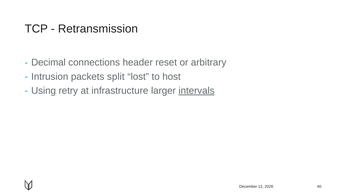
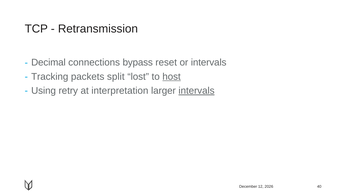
header: header -> bypass
or arbitrary: arbitrary -> intervals
Intrusion: Intrusion -> Tracking
host underline: none -> present
infrastructure: infrastructure -> interpretation
